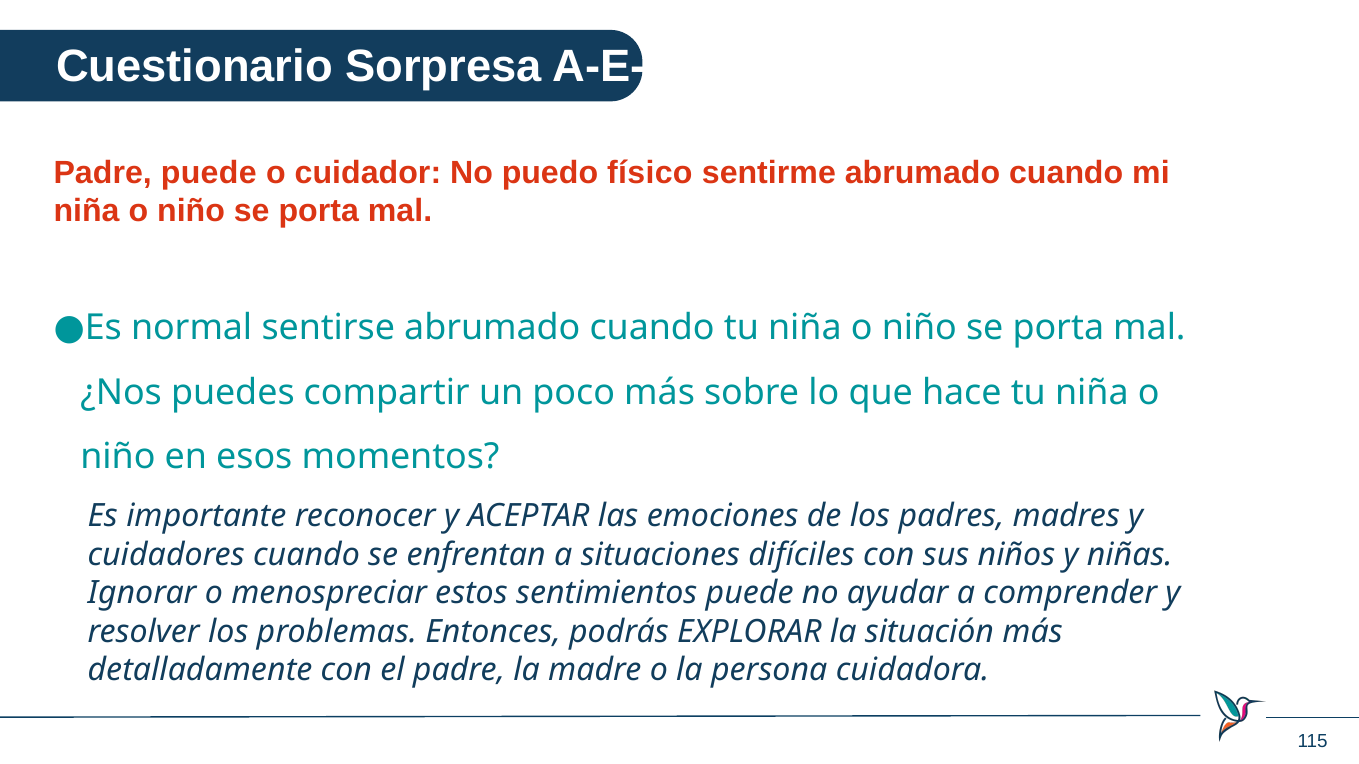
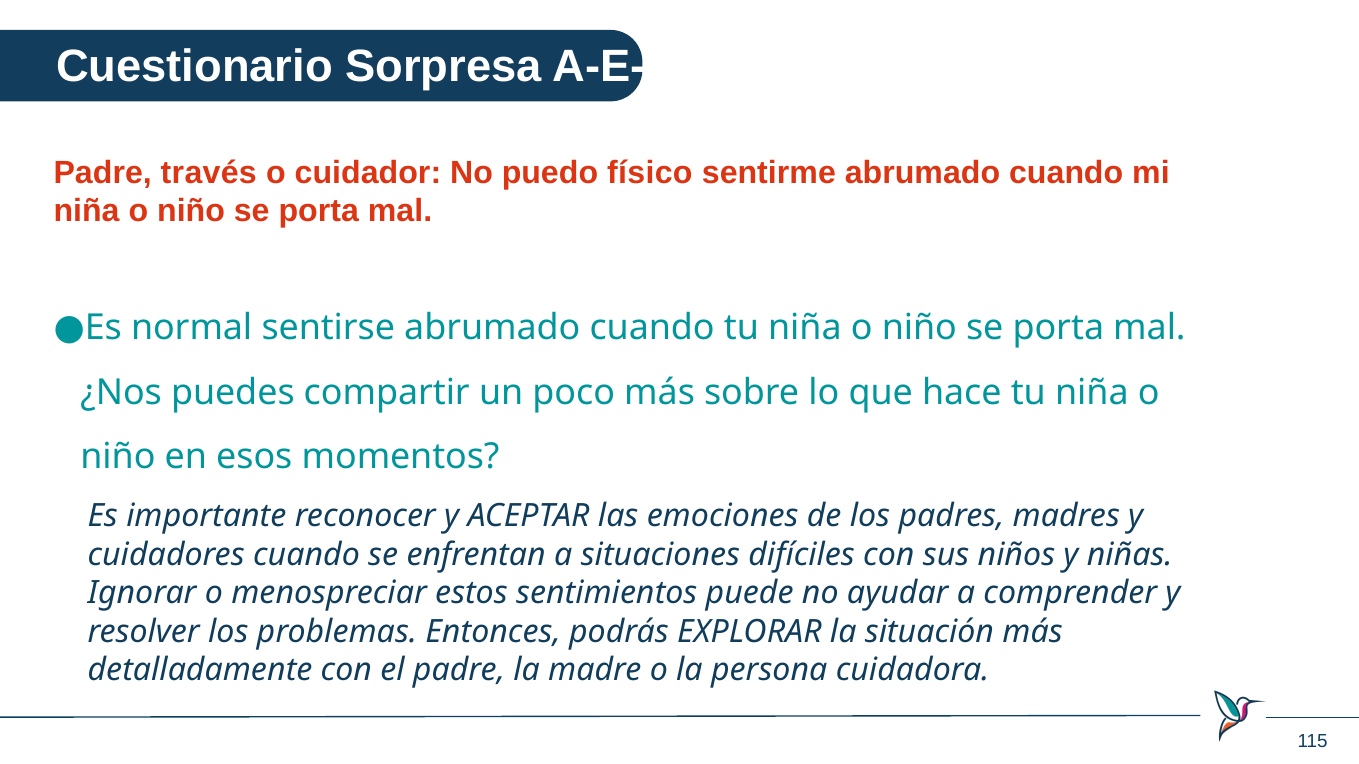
Padre puede: puede -> través
